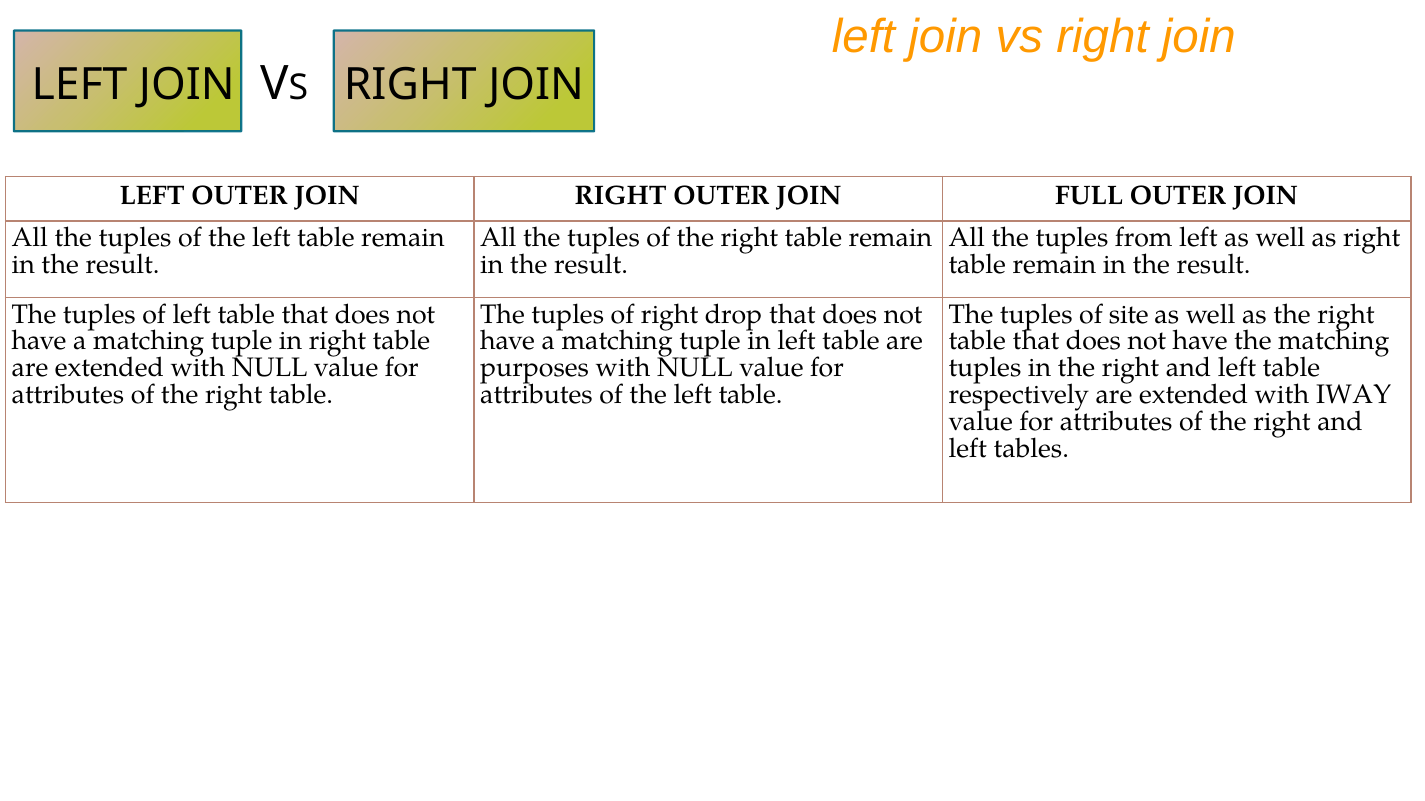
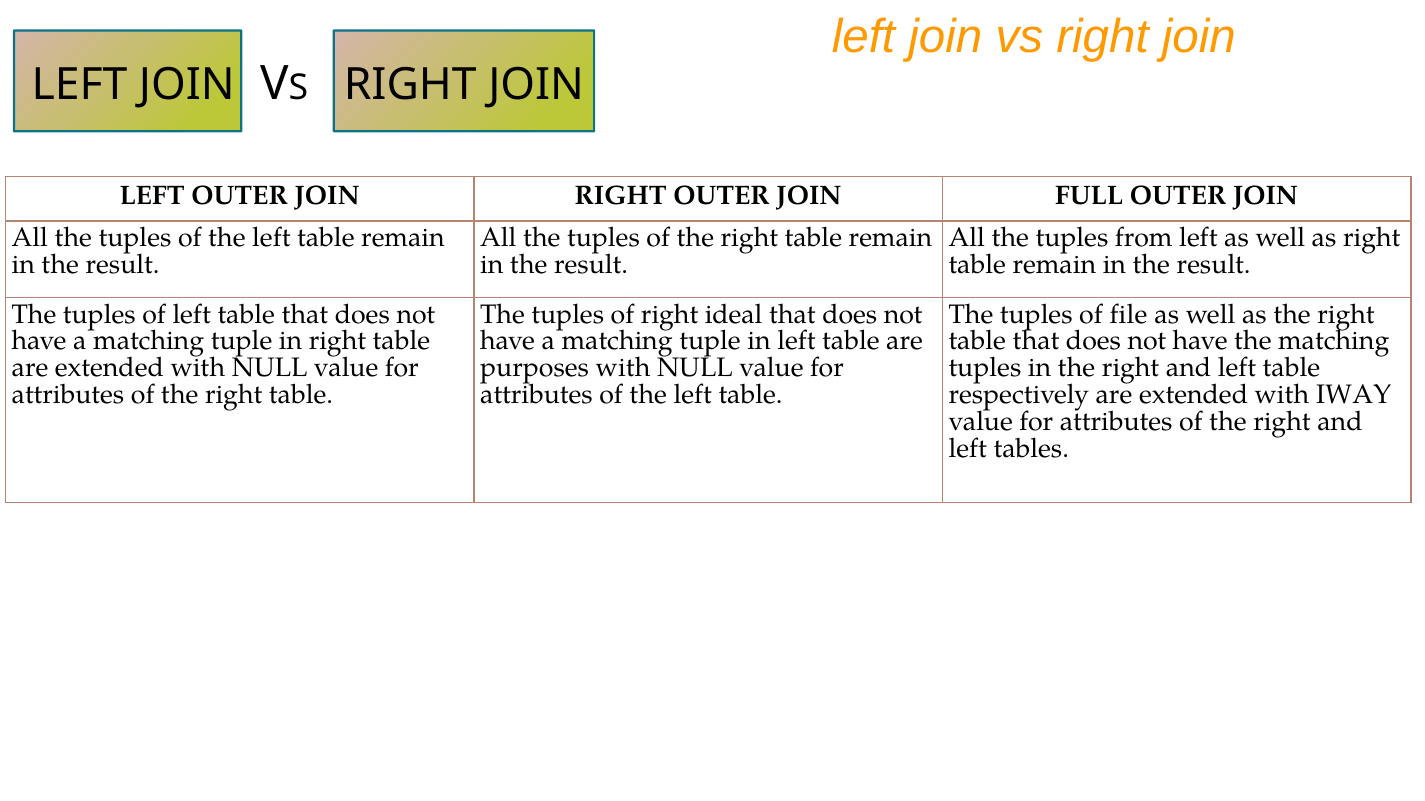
drop: drop -> ideal
site: site -> file
